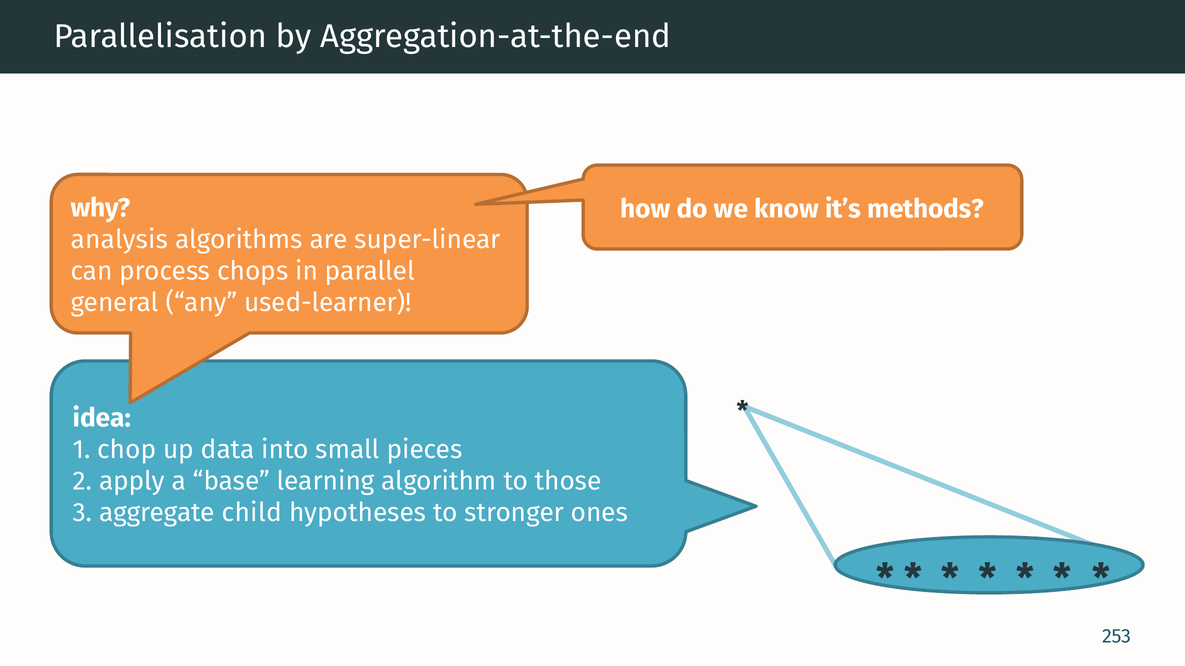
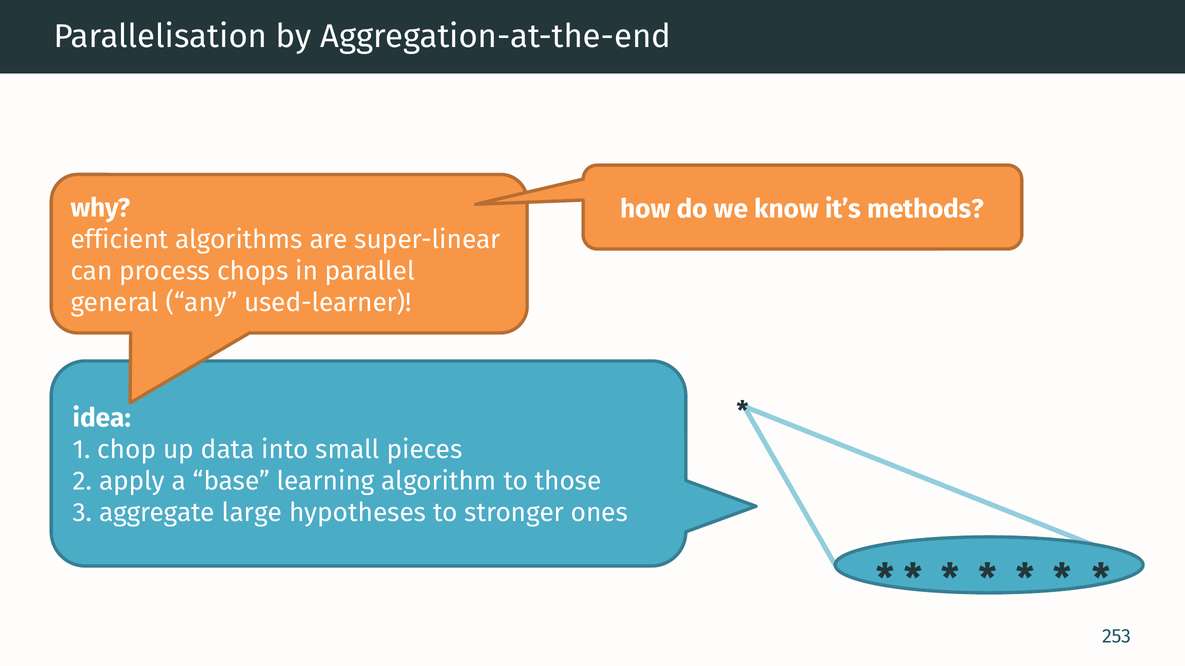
analysis: analysis -> efficient
child: child -> large
